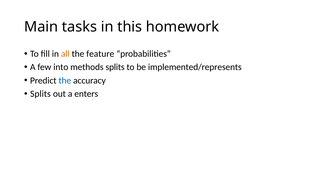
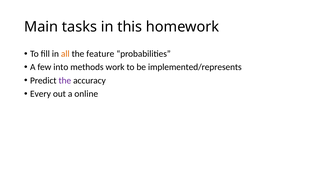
methods splits: splits -> work
the at (65, 80) colour: blue -> purple
Splits at (40, 93): Splits -> Every
enters: enters -> online
